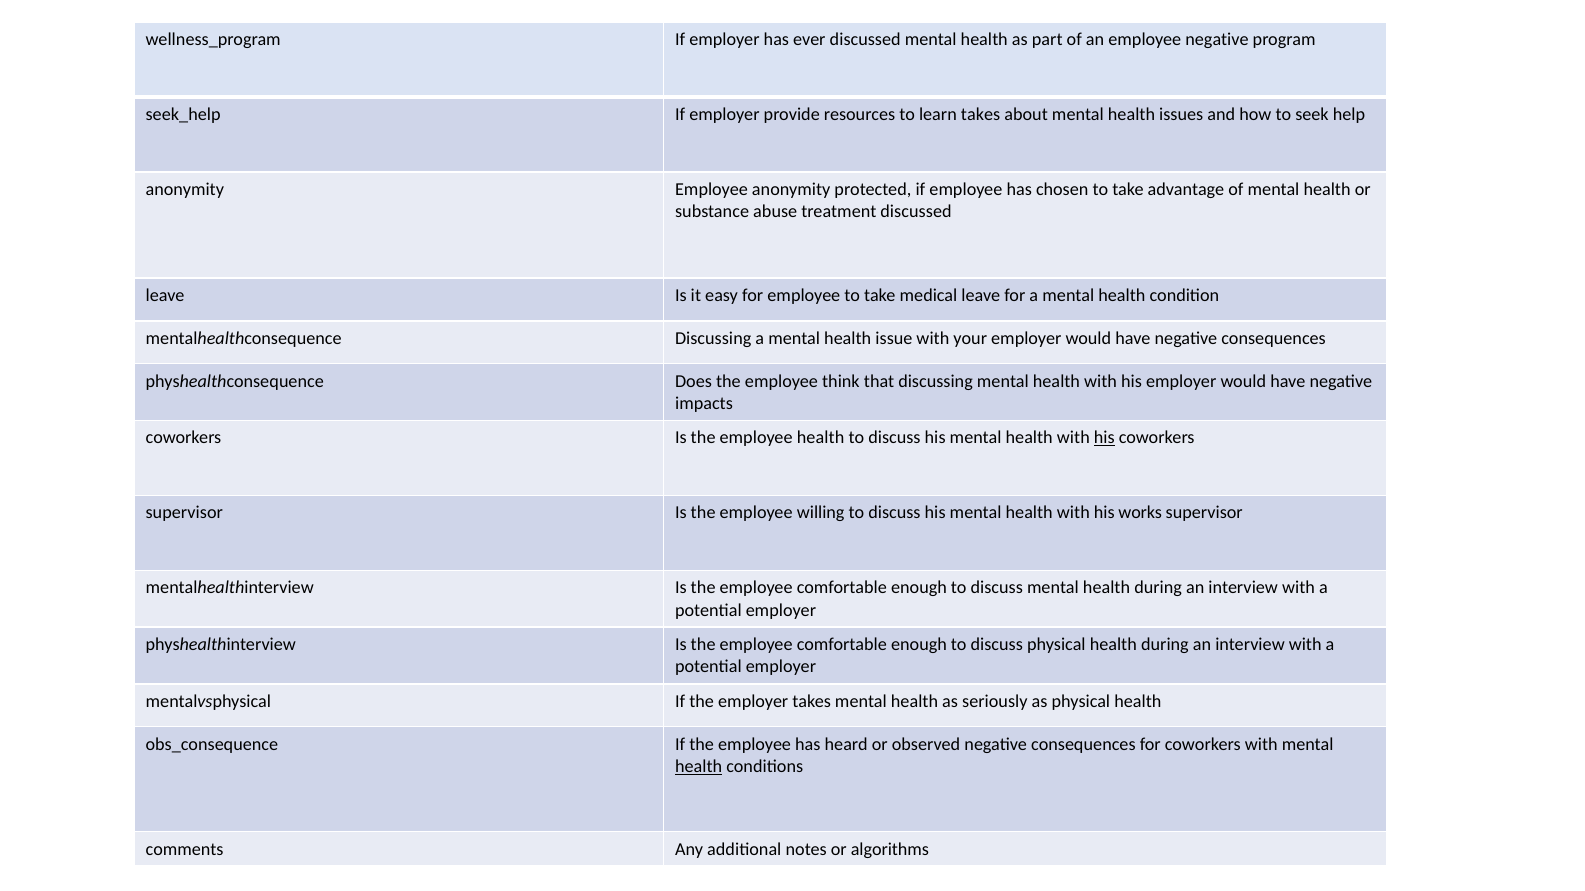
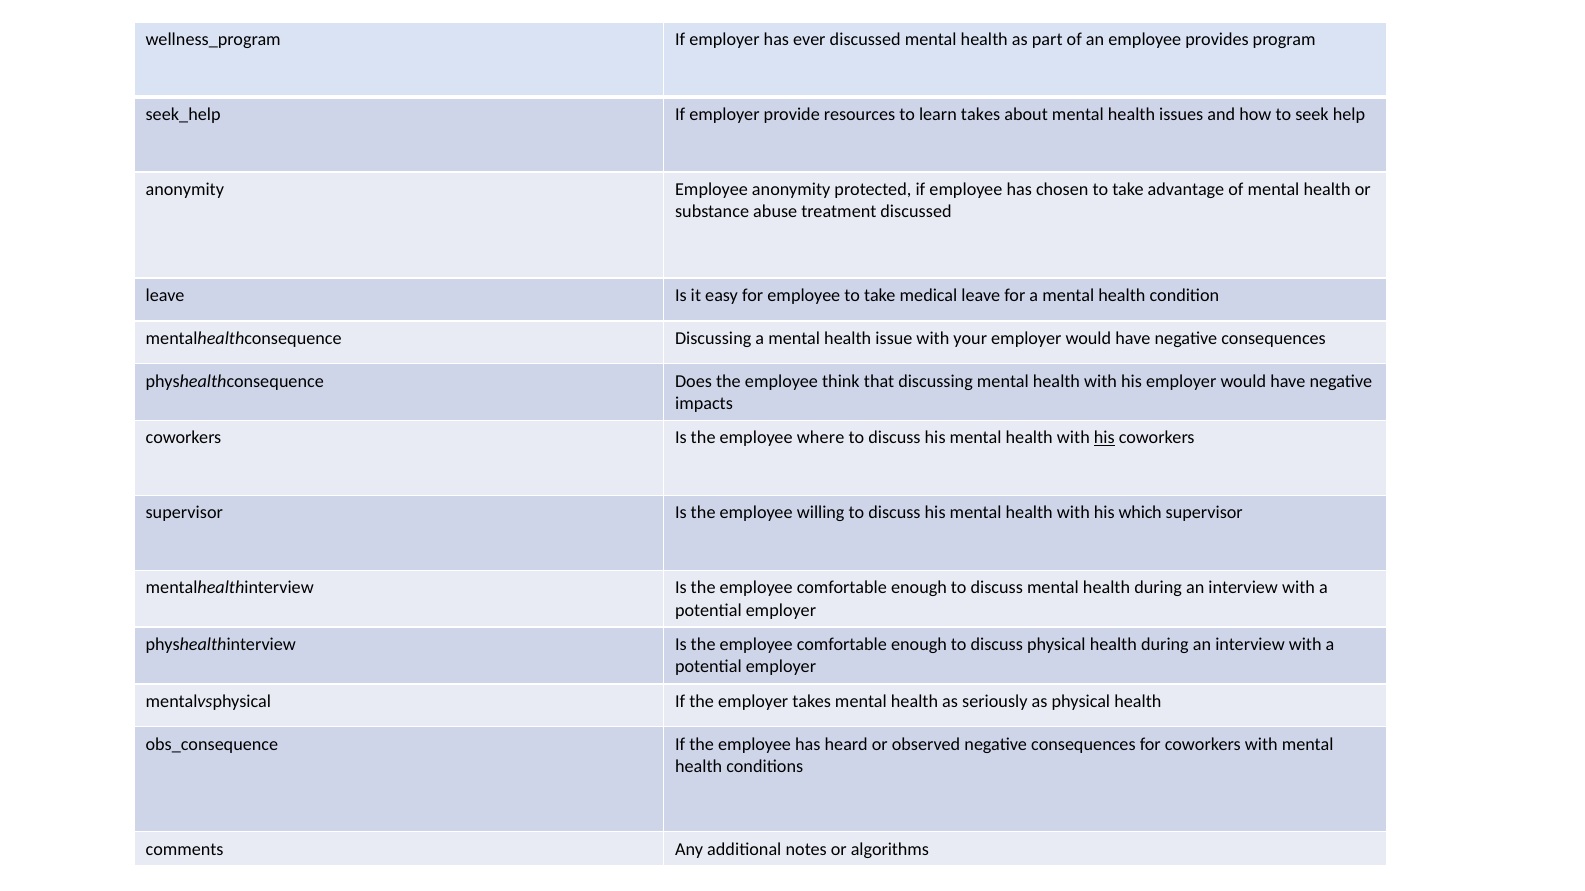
employee negative: negative -> provides
employee health: health -> where
works: works -> which
health at (699, 767) underline: present -> none
